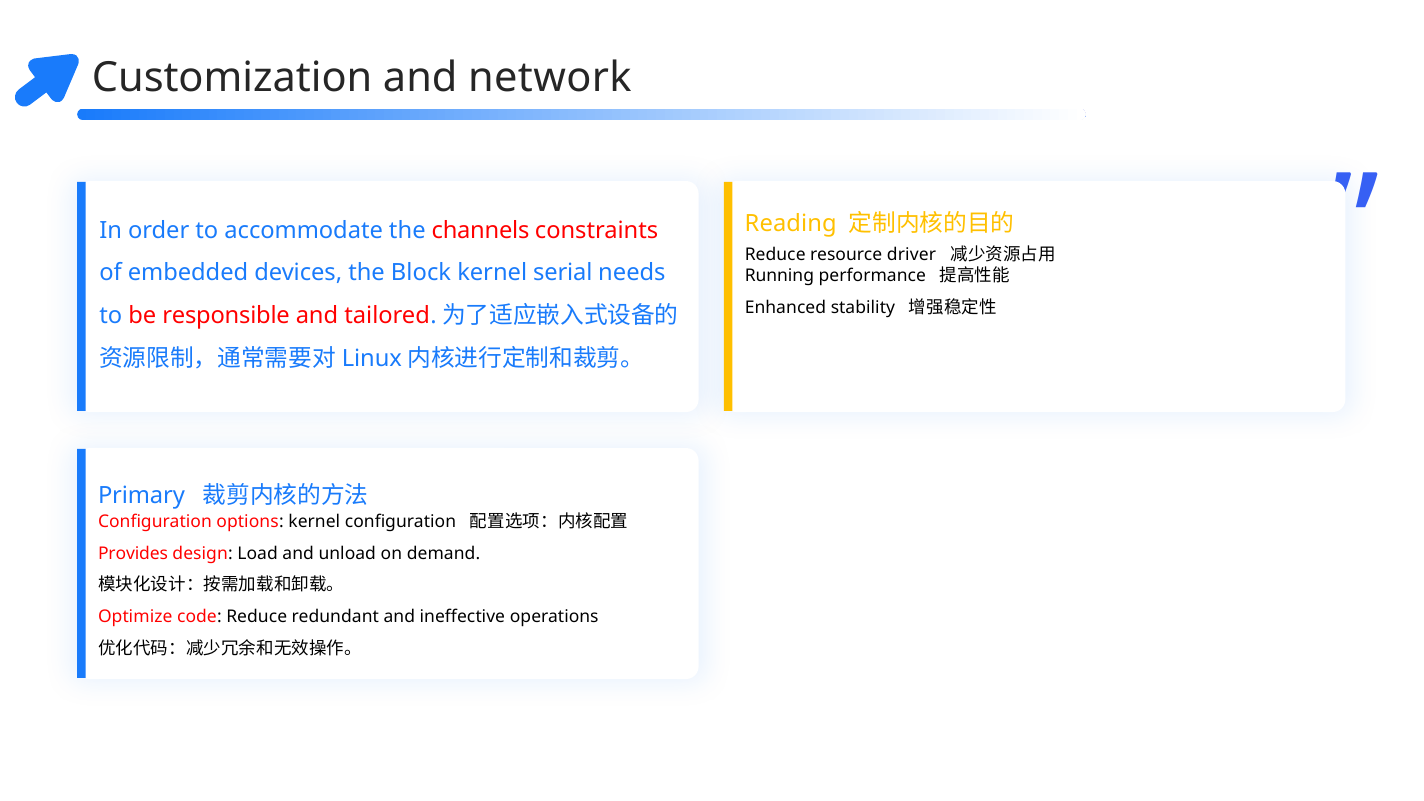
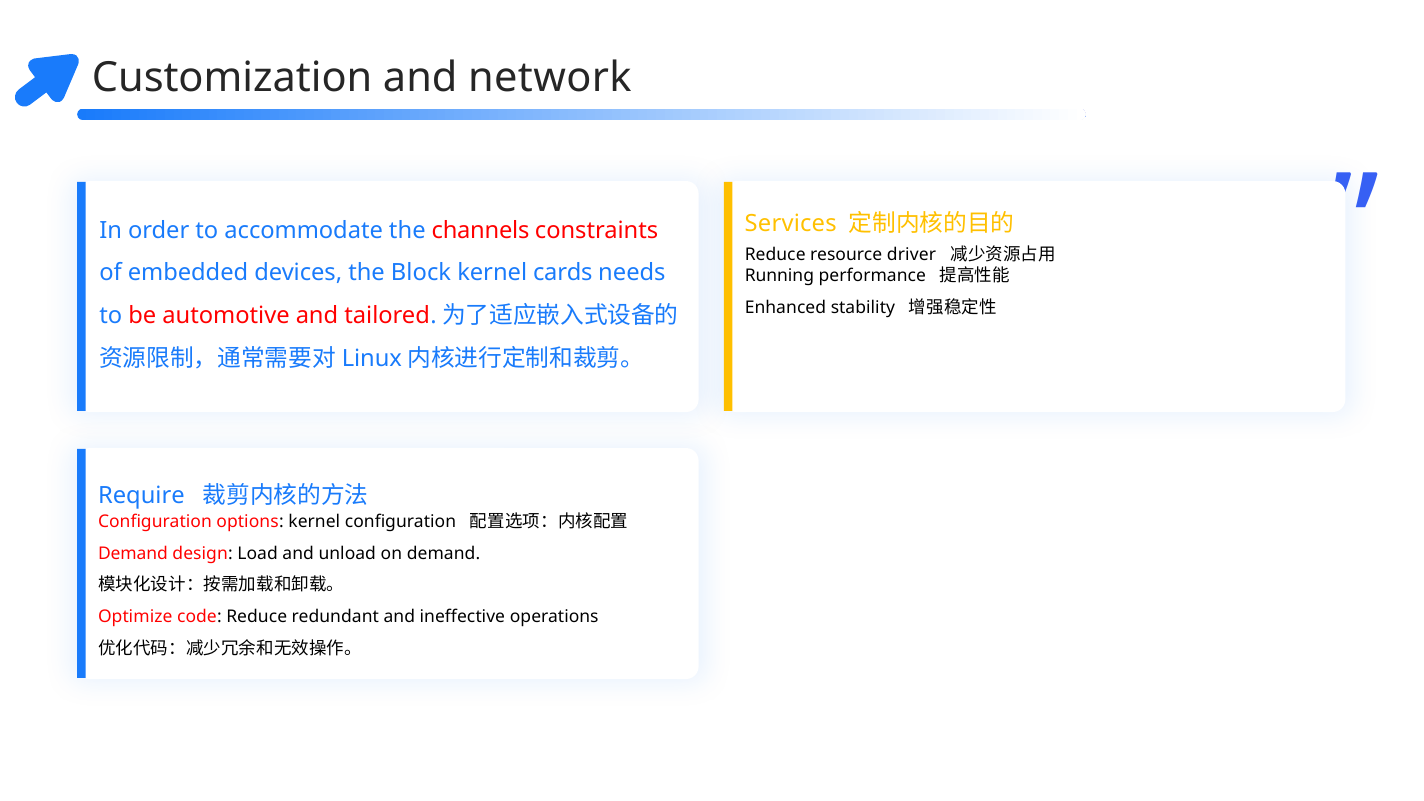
Reading: Reading -> Services
serial: serial -> cards
responsible: responsible -> automotive
Primary: Primary -> Require
Provides at (133, 553): Provides -> Demand
